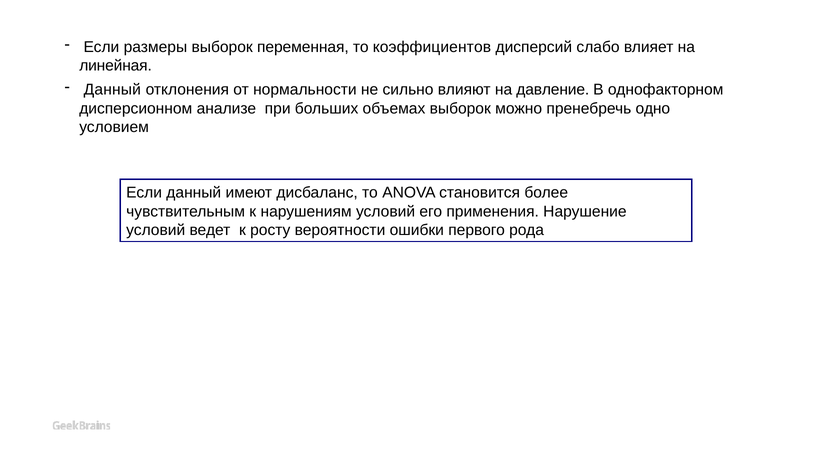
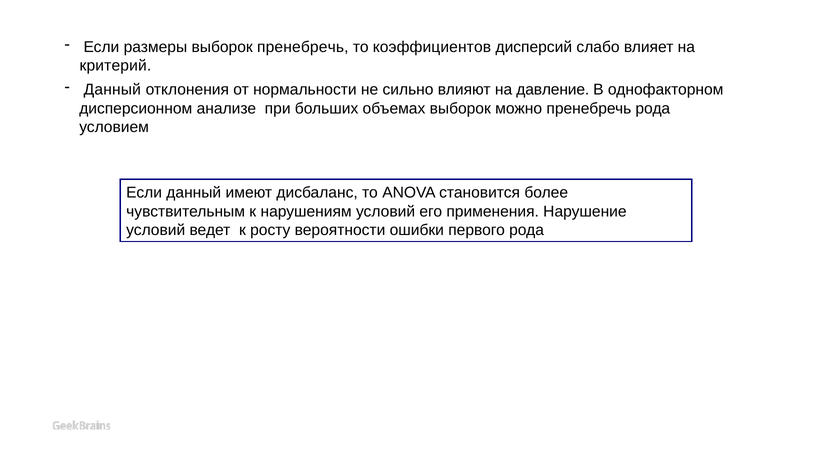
выборок переменная: переменная -> пренебречь
линейная: линейная -> критерий
пренебречь одно: одно -> рода
